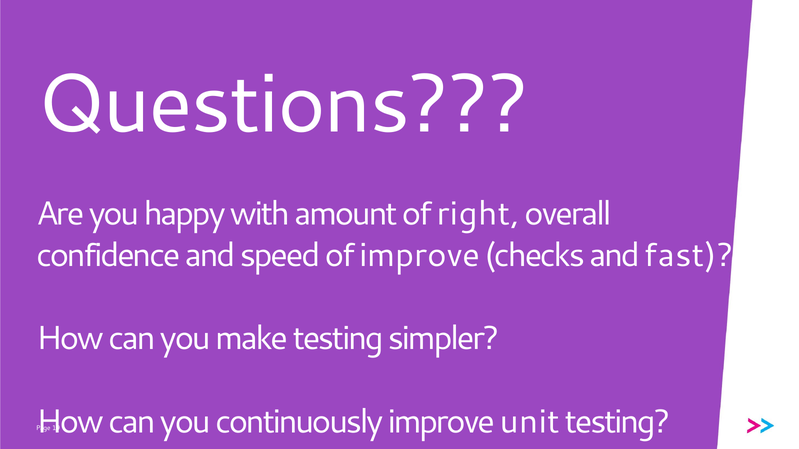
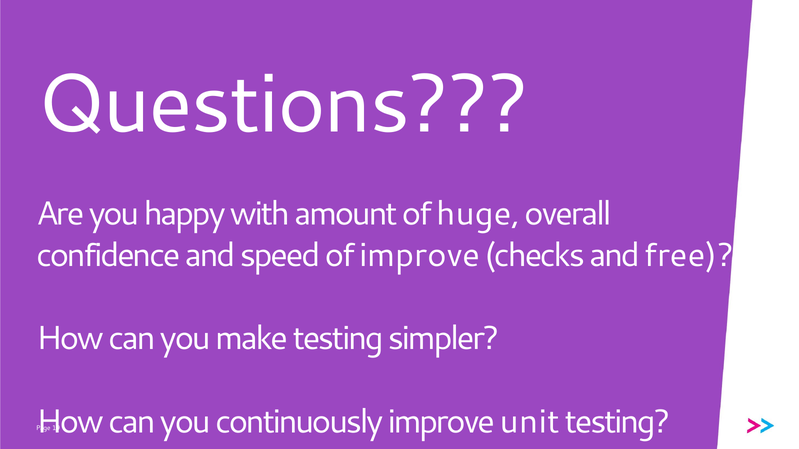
right: right -> huge
fast: fast -> free
